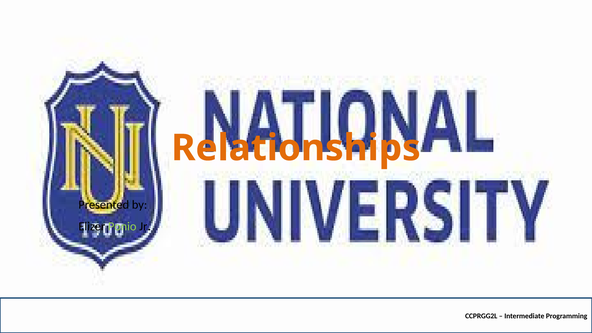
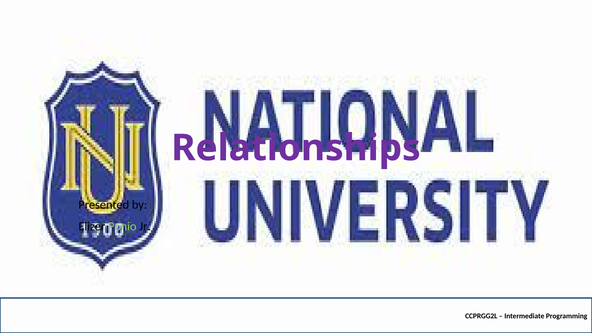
Relationships colour: orange -> purple
